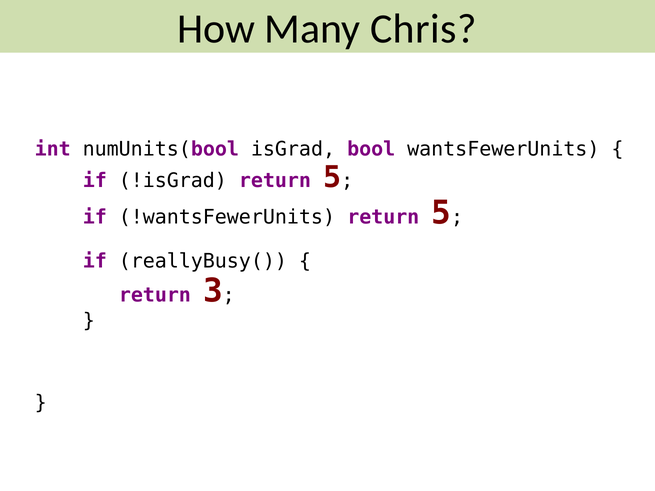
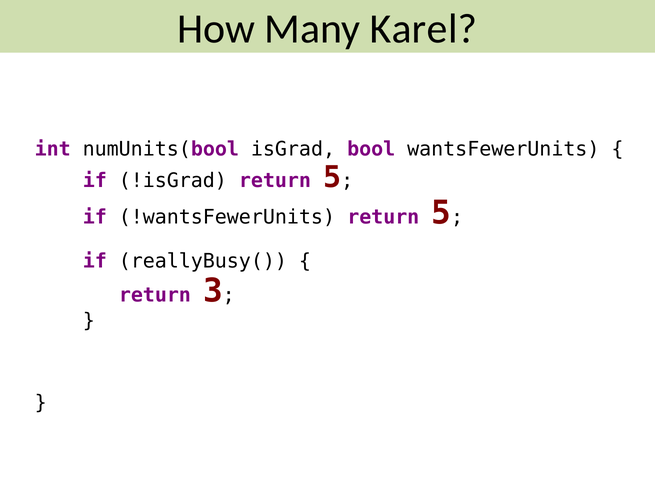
Chris: Chris -> Karel
